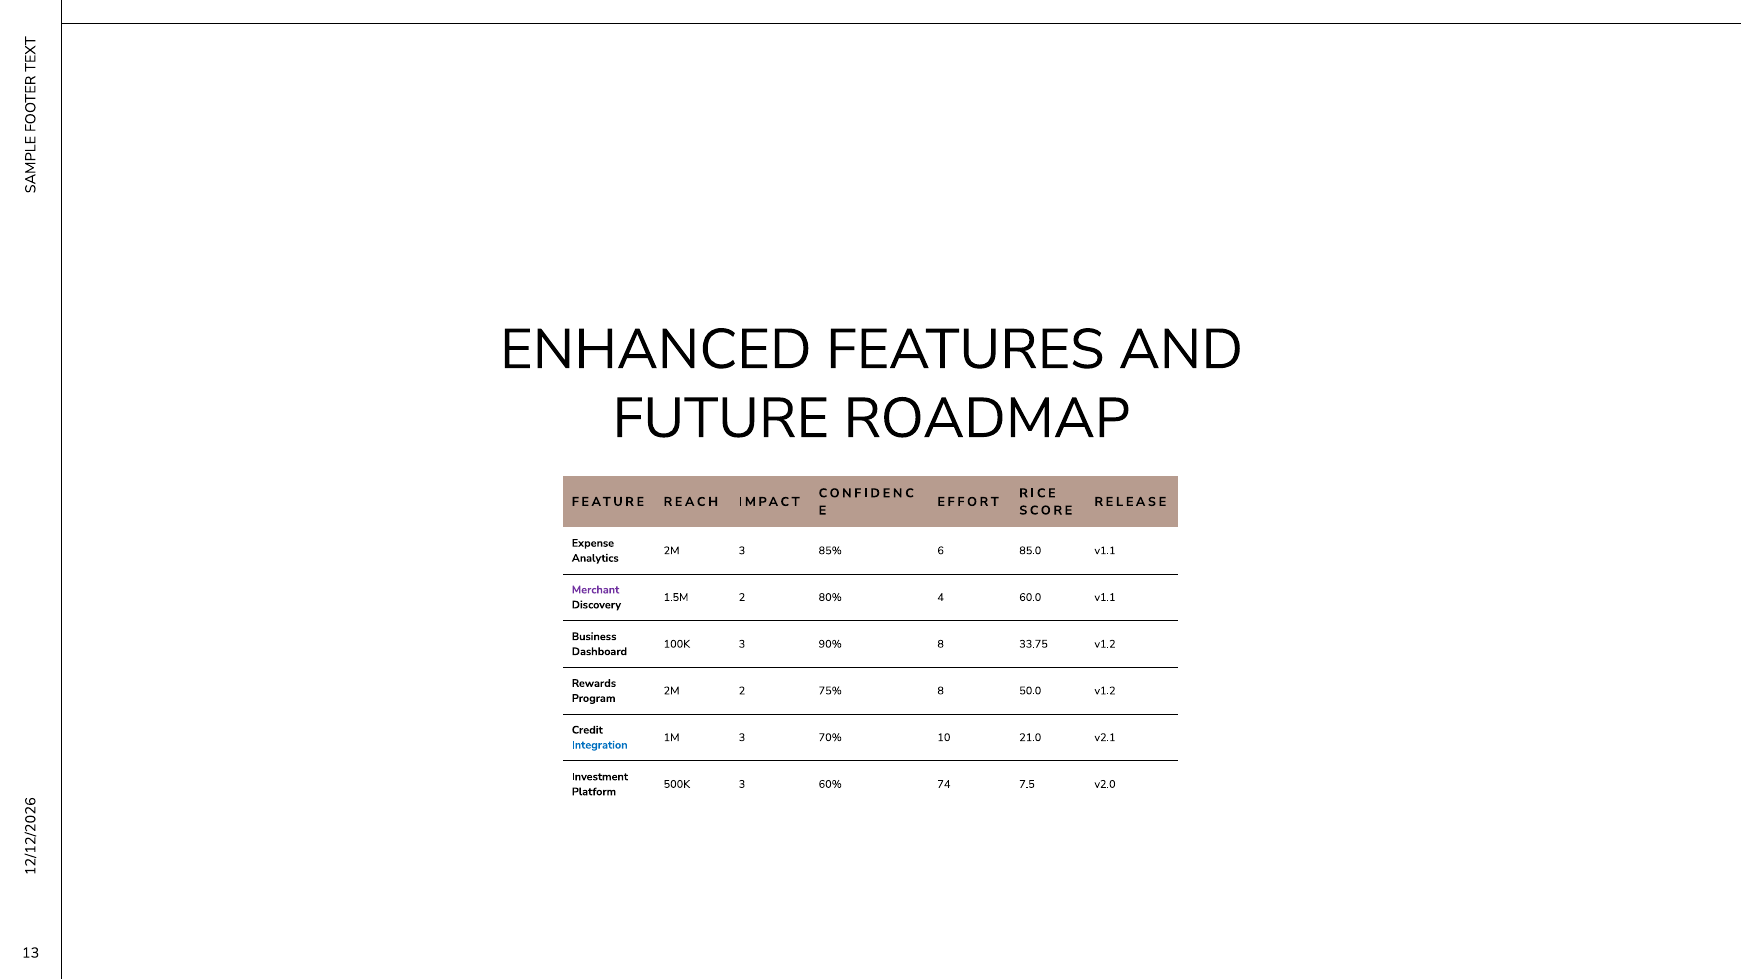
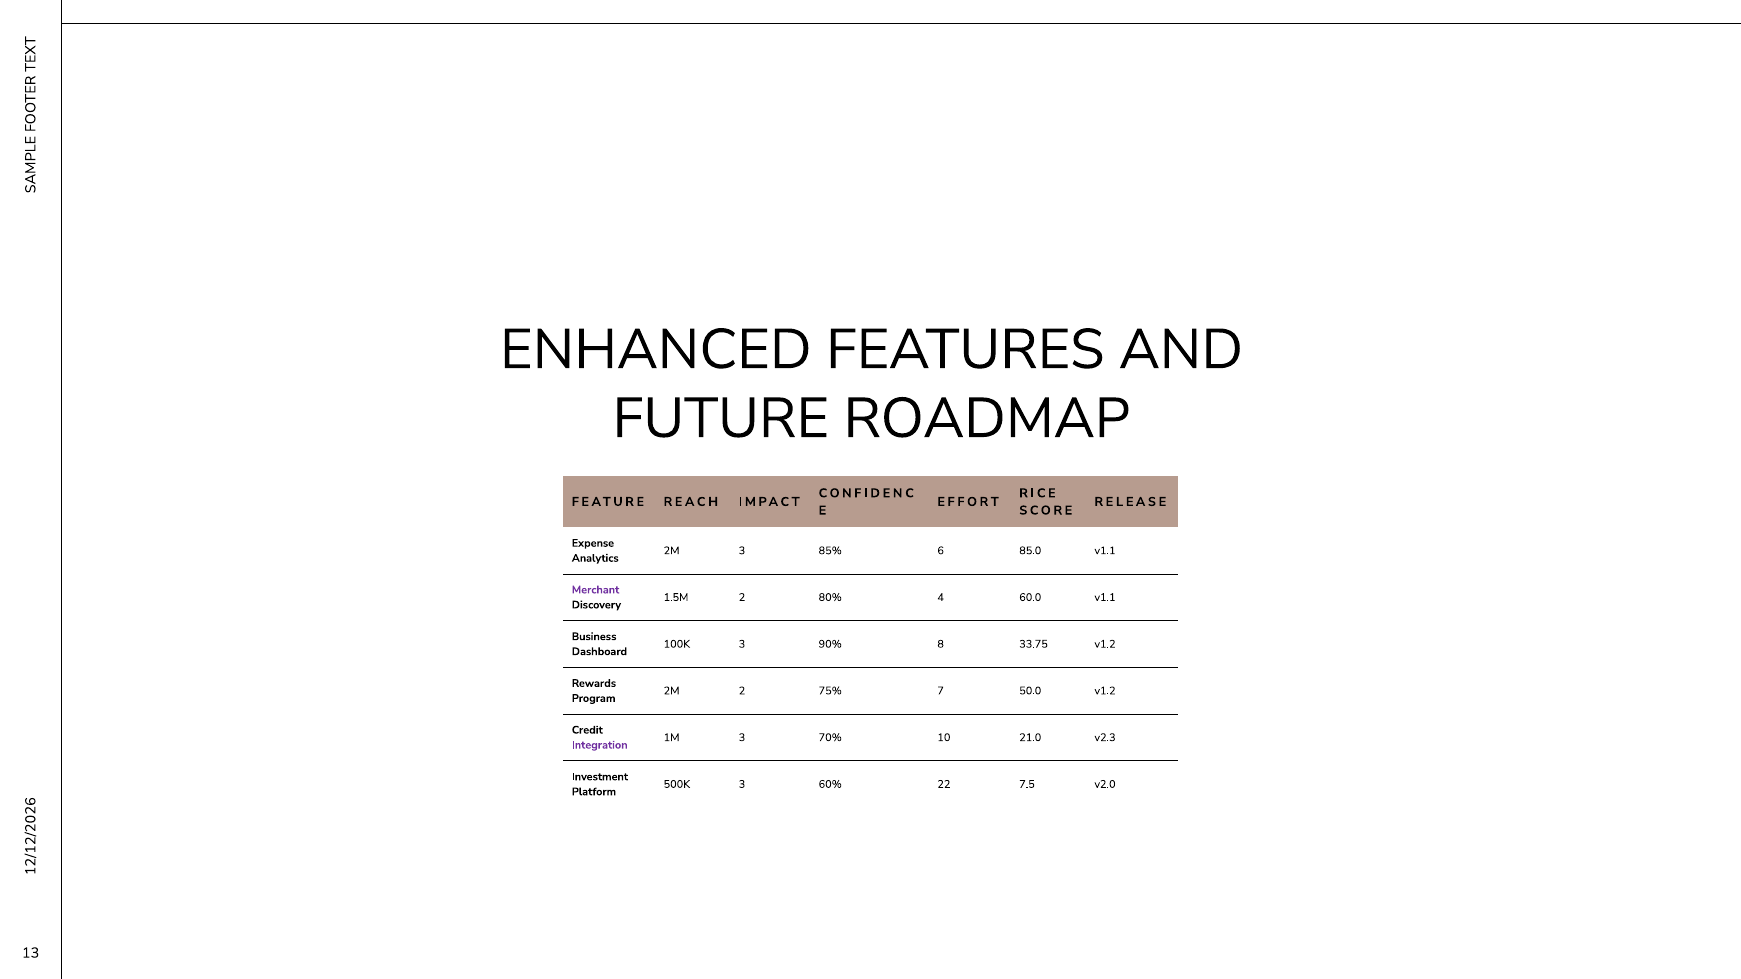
75% 8: 8 -> 7
v2.1: v2.1 -> v2.3
Integration colour: blue -> purple
74: 74 -> 22
